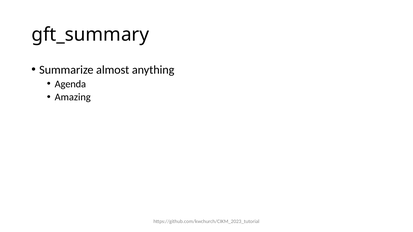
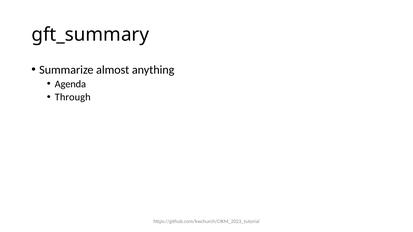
Amazing: Amazing -> Through
